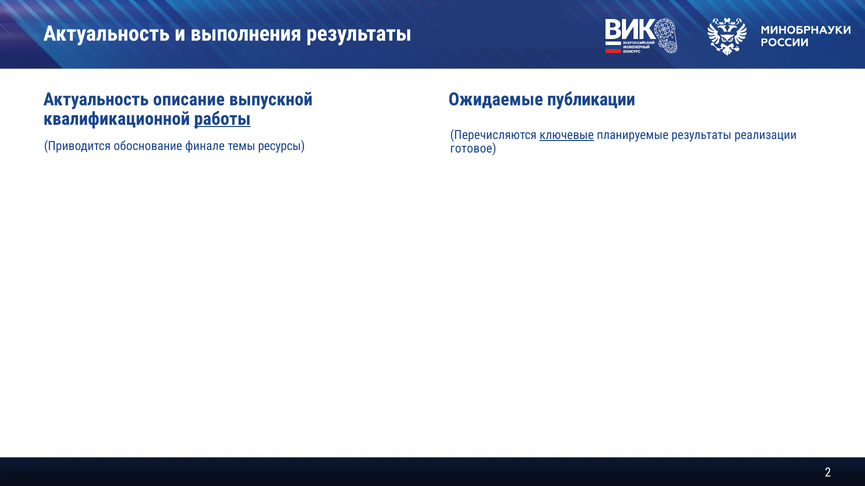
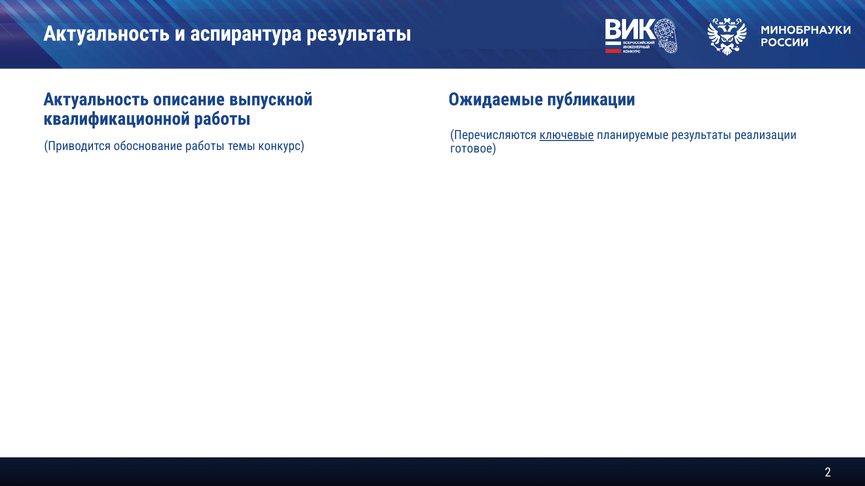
выполнения: выполнения -> аспирантура
работы at (222, 119) underline: present -> none
обоснование финале: финале -> работы
ресурсы: ресурсы -> конкурс
